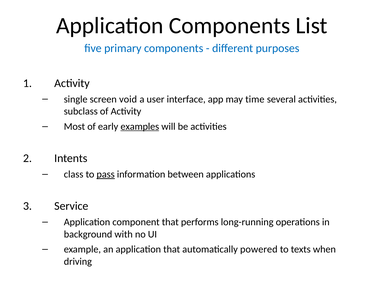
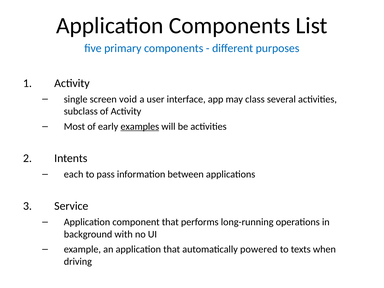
time: time -> class
class: class -> each
pass underline: present -> none
